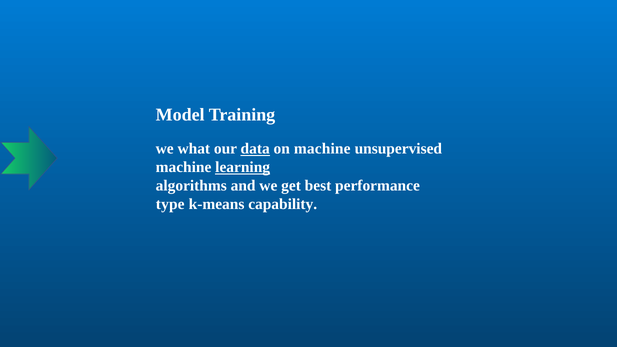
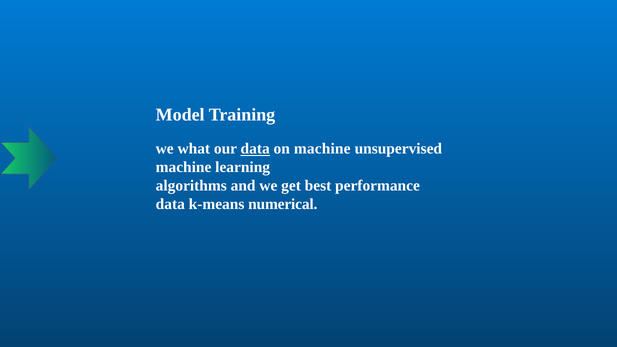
learning underline: present -> none
type at (170, 204): type -> data
capability: capability -> numerical
